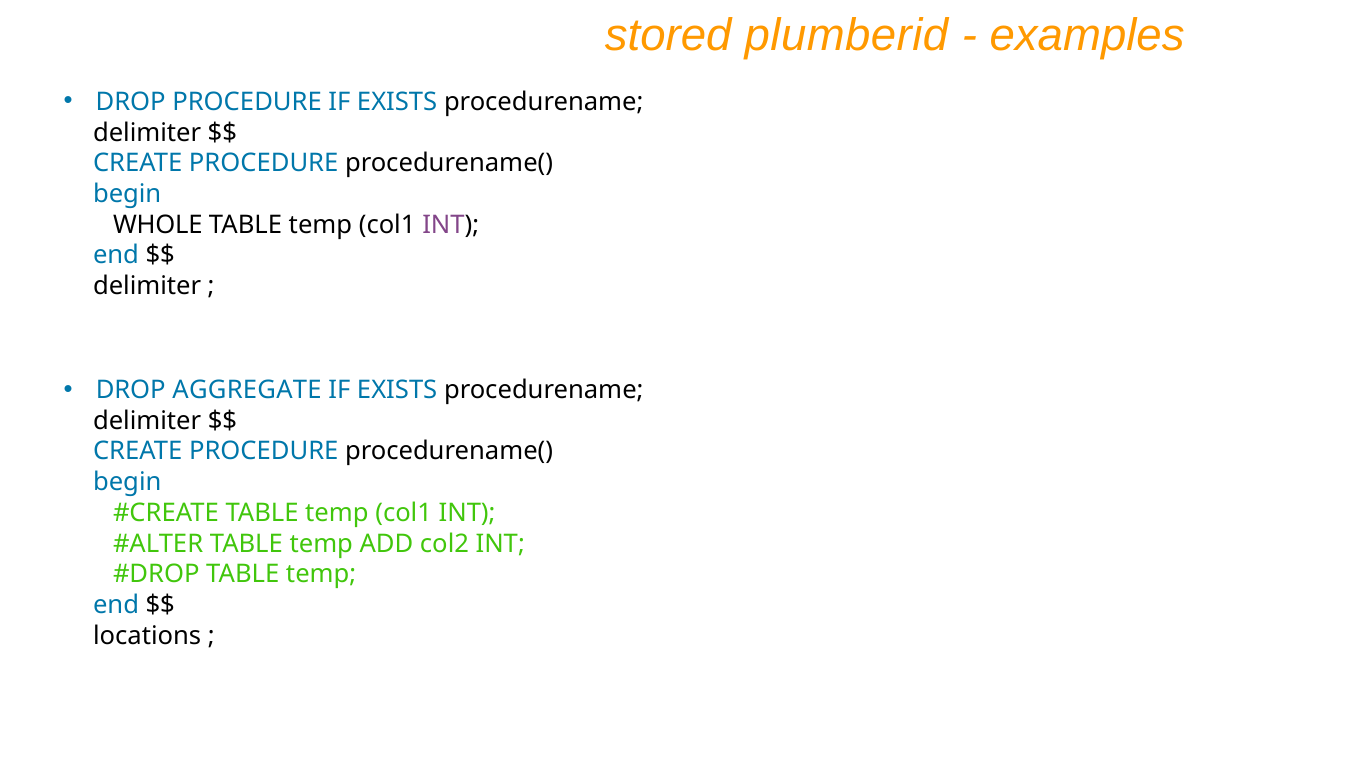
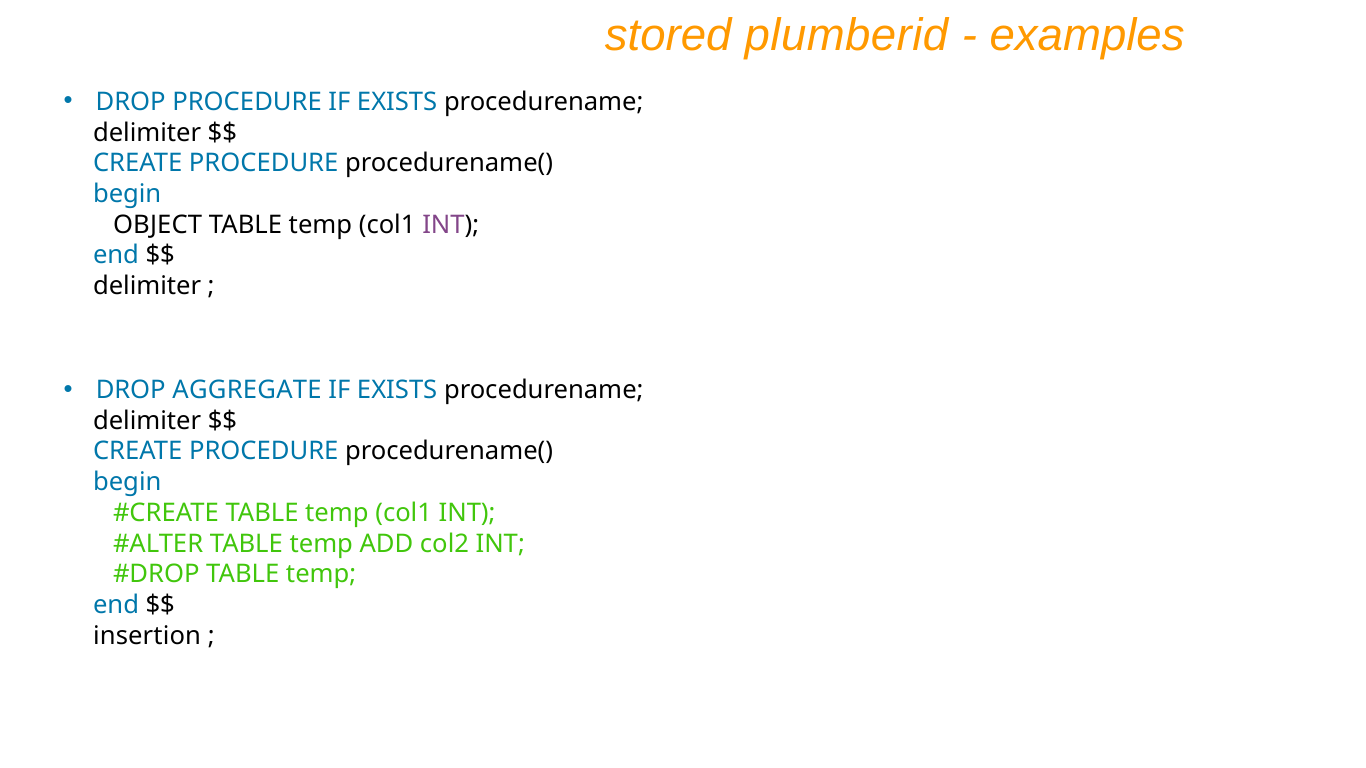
WHOLE: WHOLE -> OBJECT
locations: locations -> insertion
